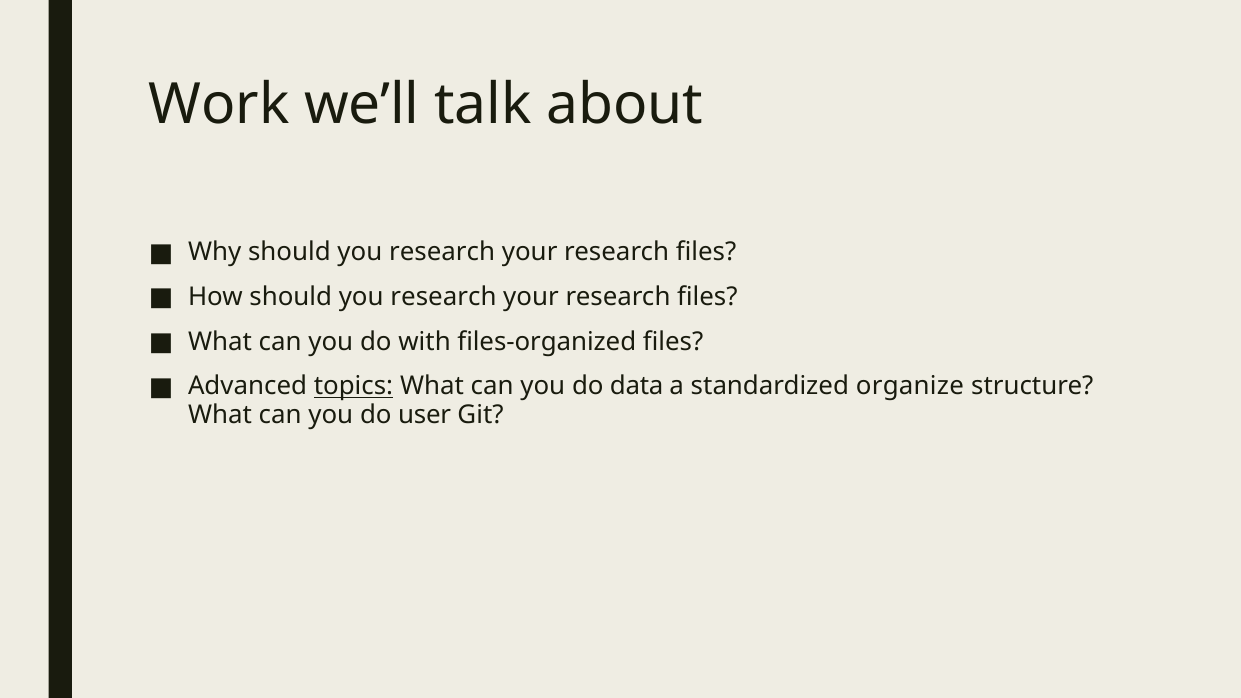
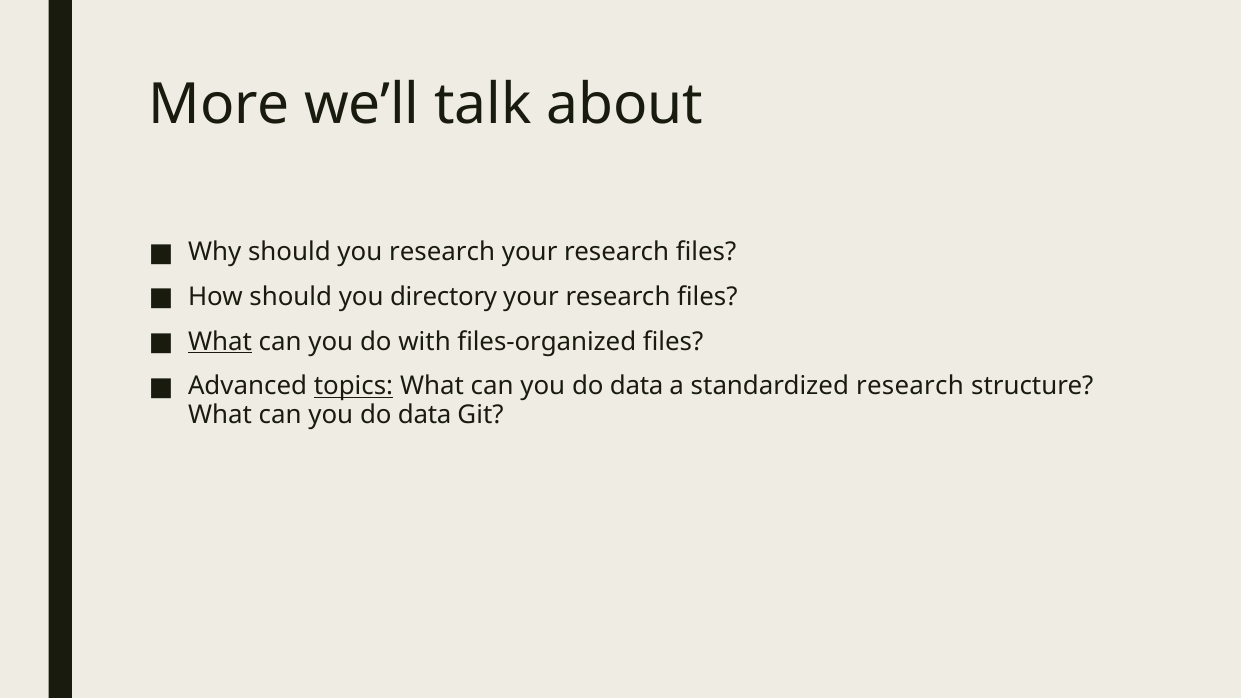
Work: Work -> More
How should you research: research -> directory
What at (220, 342) underline: none -> present
standardized organize: organize -> research
user at (425, 415): user -> data
